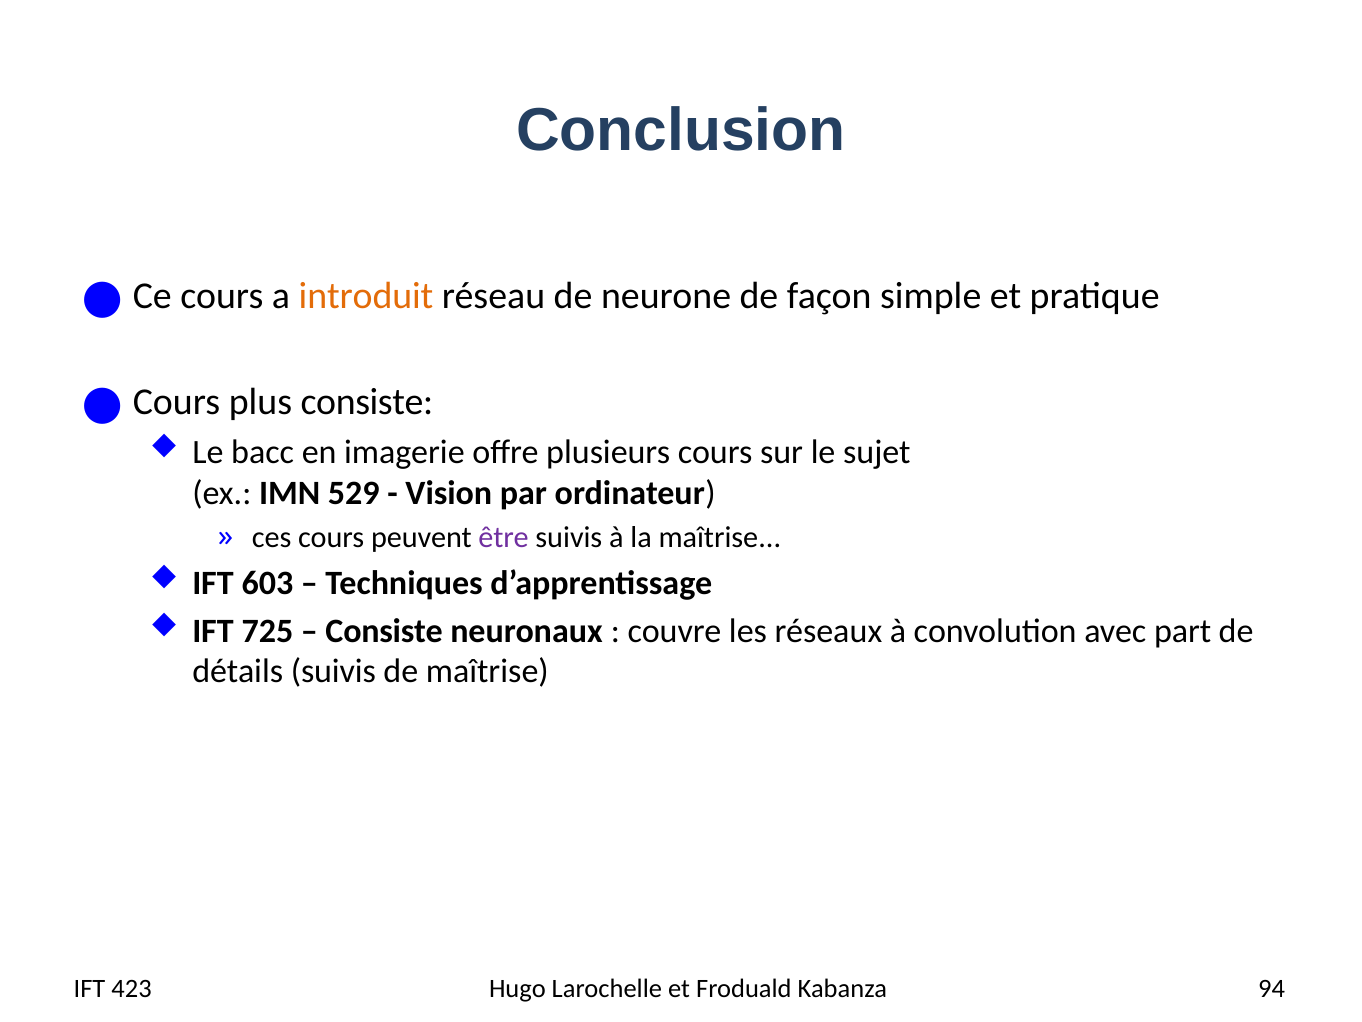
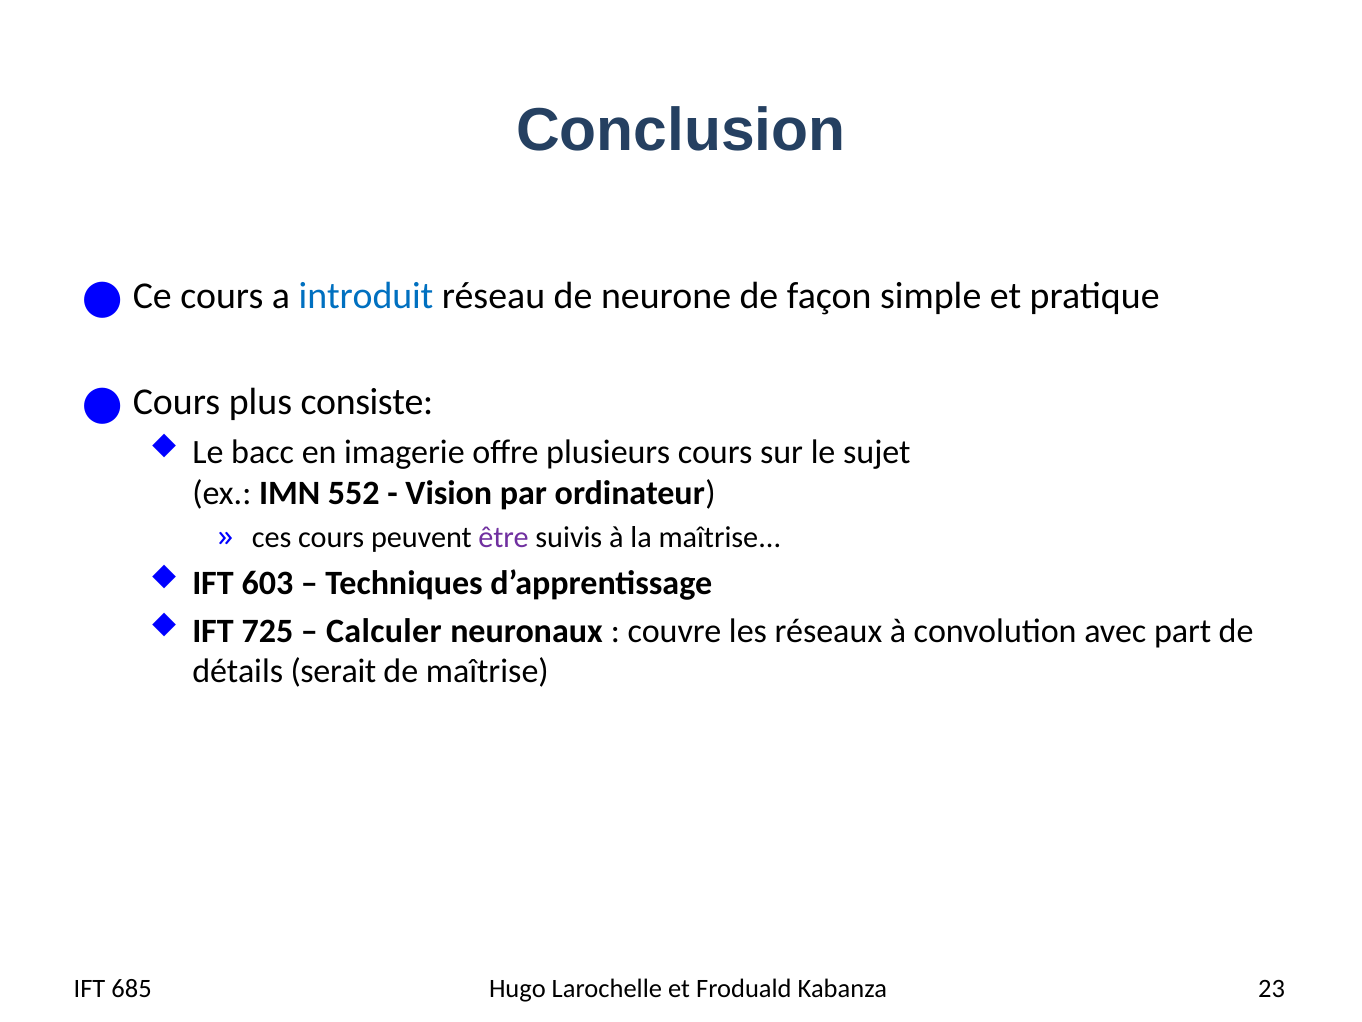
introduit colour: orange -> blue
529: 529 -> 552
Consiste at (384, 631): Consiste -> Calculer
détails suivis: suivis -> serait
423: 423 -> 685
94: 94 -> 23
